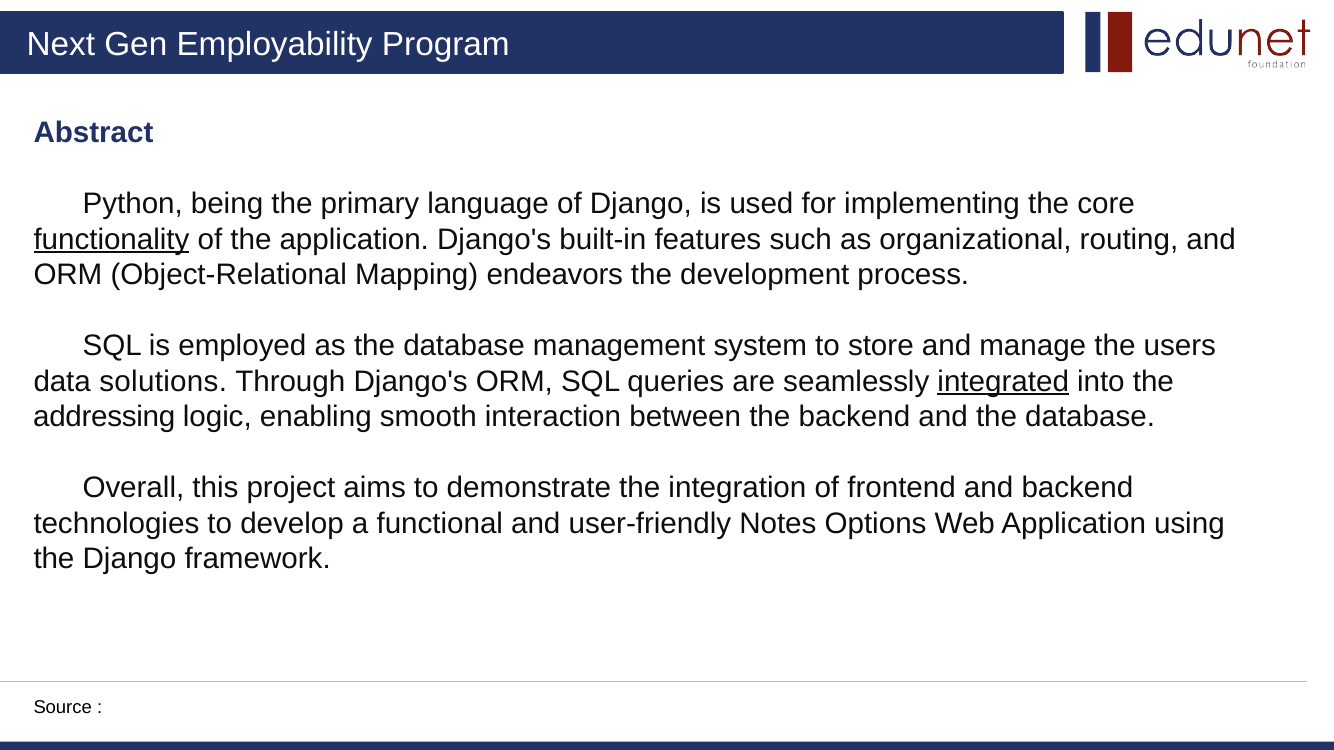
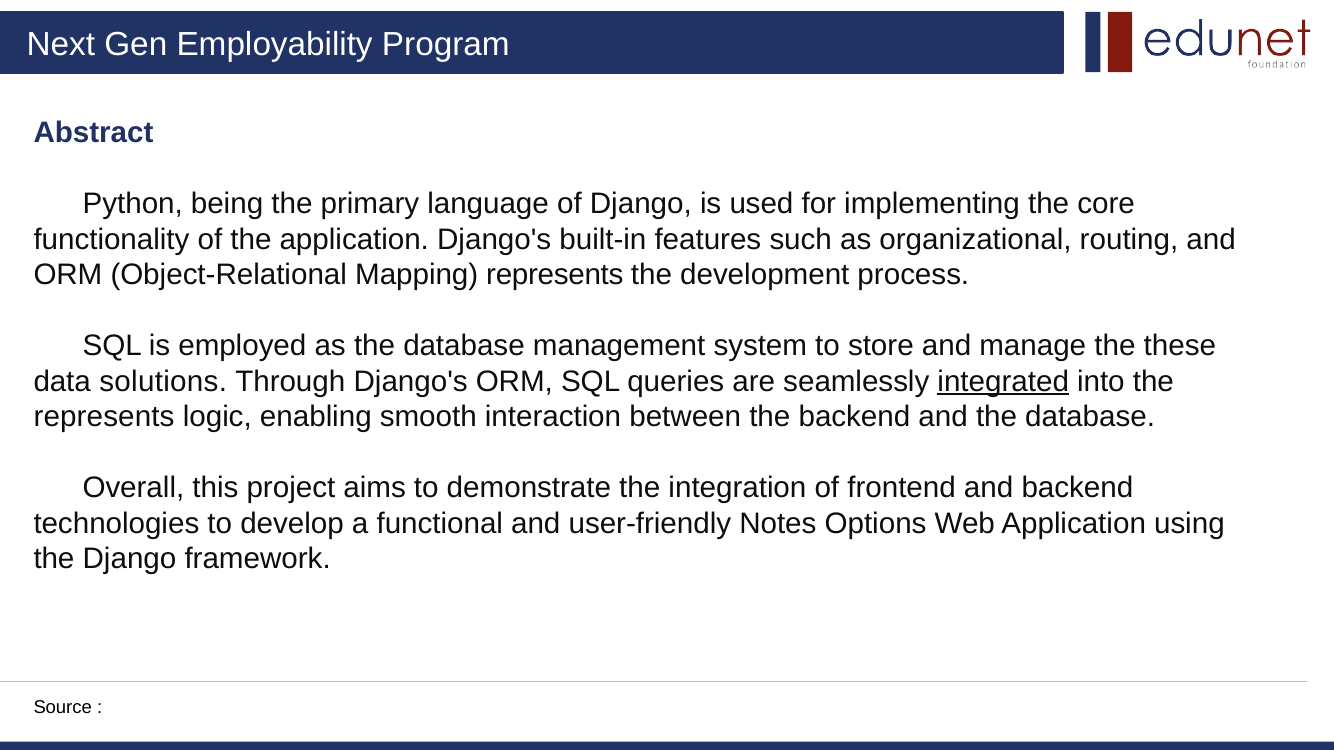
functionality underline: present -> none
Mapping endeavors: endeavors -> represents
users: users -> these
addressing at (104, 417): addressing -> represents
